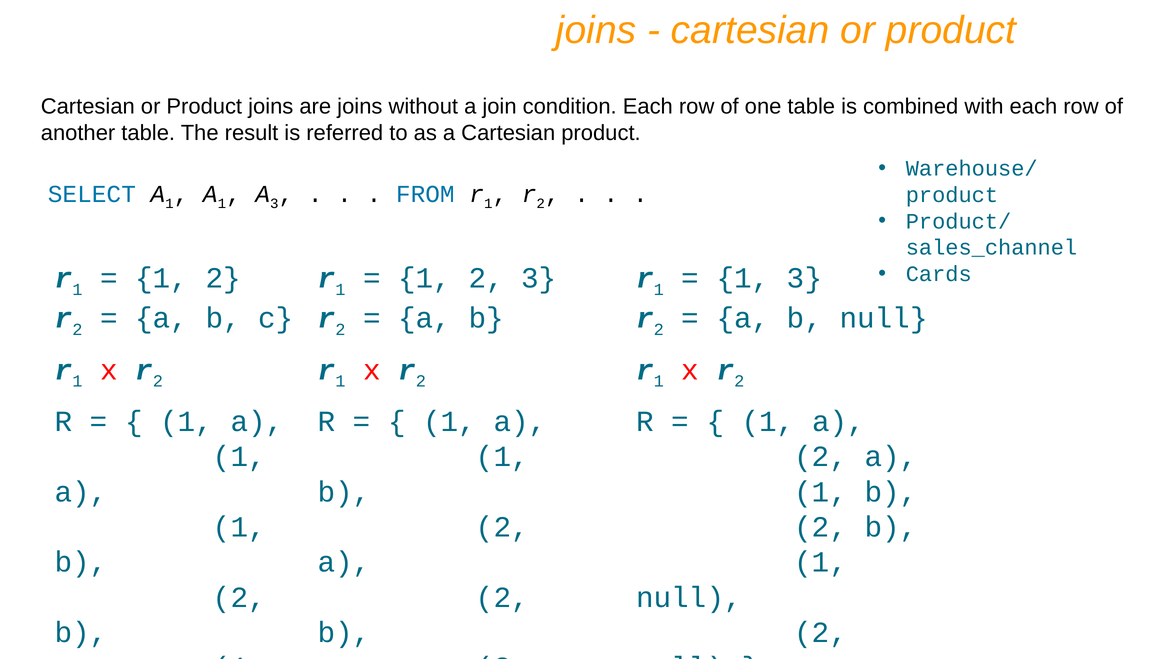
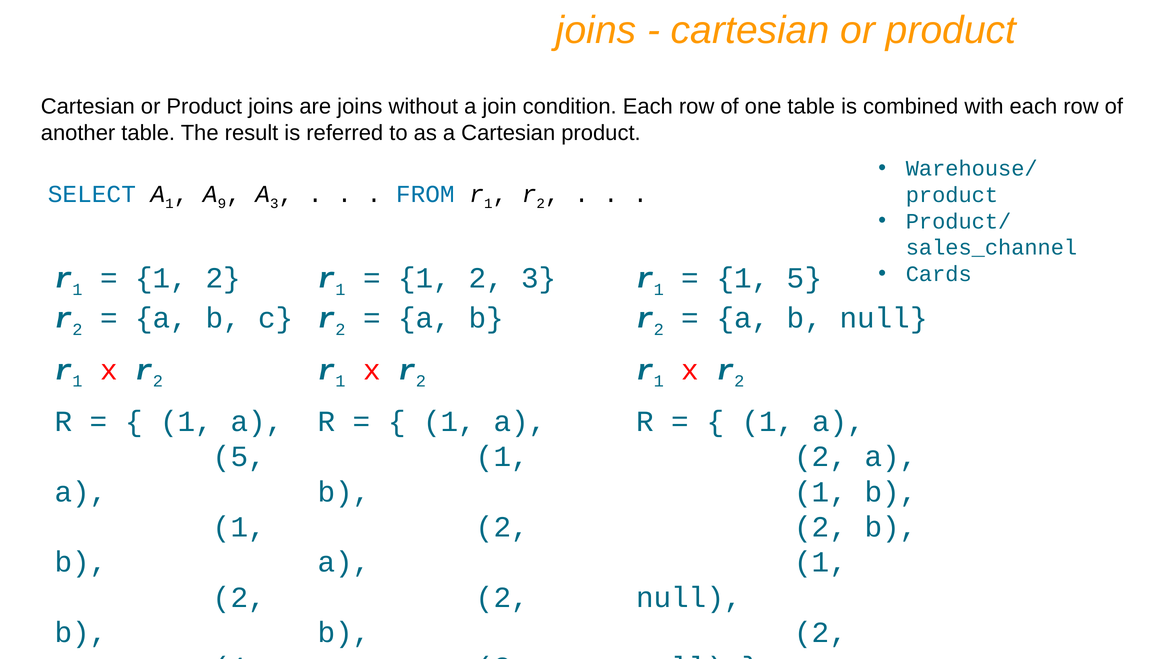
1 at (222, 204): 1 -> 9
1 3: 3 -> 5
1 at (239, 457): 1 -> 5
